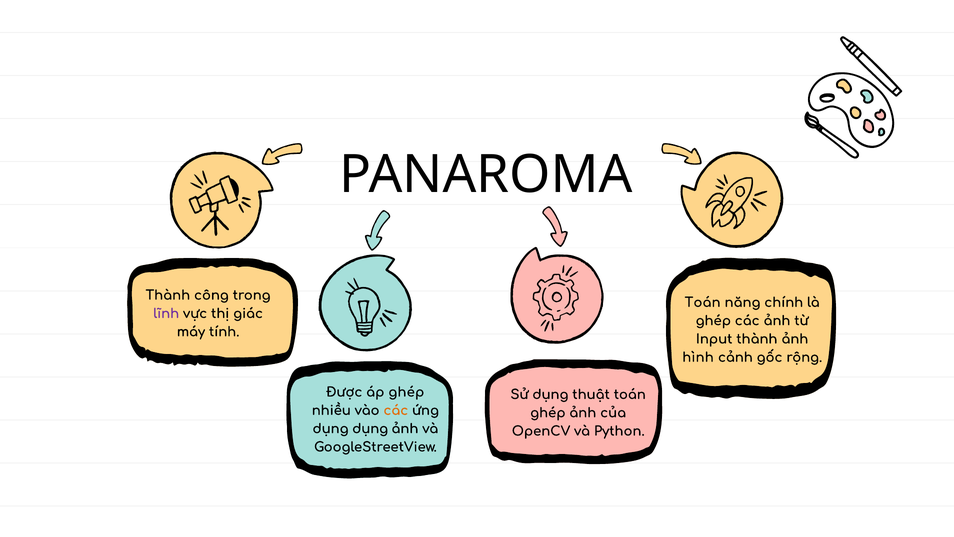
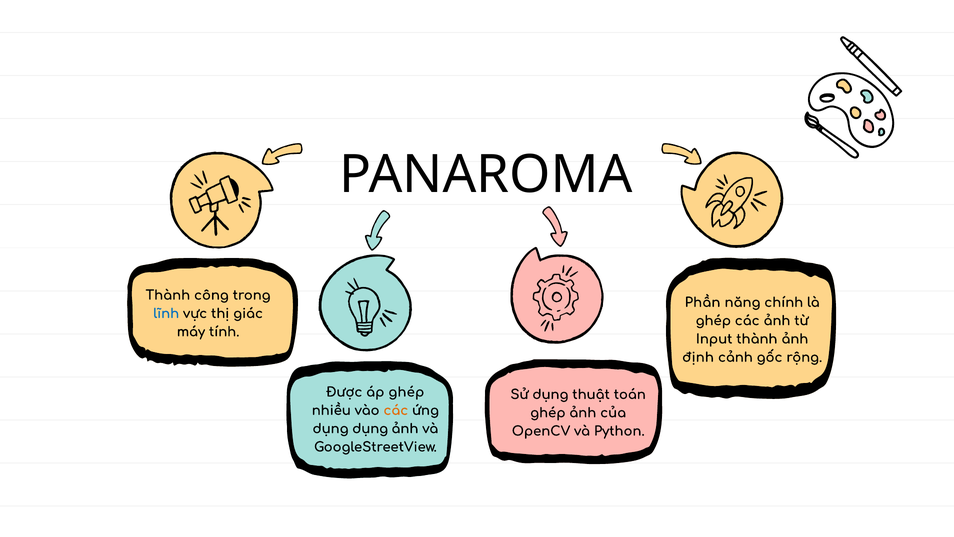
Toán at (703, 302): Toán -> Phần
lĩnh colour: purple -> blue
hình: hình -> định
